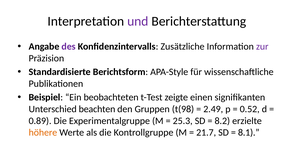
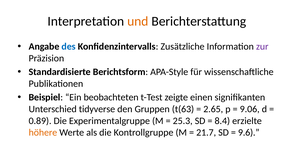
und colour: purple -> orange
des colour: purple -> blue
beachten: beachten -> tidyverse
t(98: t(98 -> t(63
2.49: 2.49 -> 2.65
0.52: 0.52 -> 9.06
8.2: 8.2 -> 8.4
8.1: 8.1 -> 9.6
